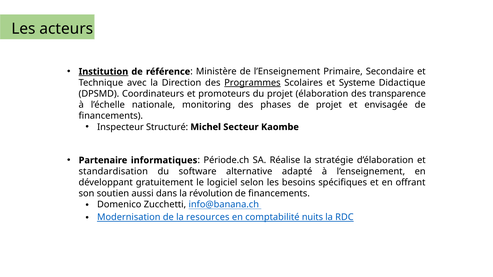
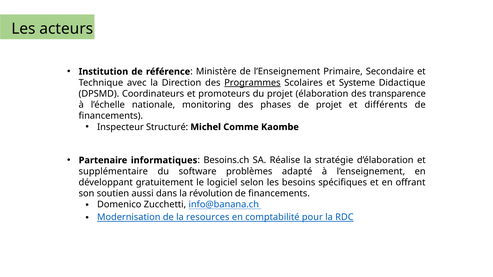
Institution underline: present -> none
envisagée: envisagée -> différents
Secteur: Secteur -> Comme
Période.ch: Période.ch -> Besoins.ch
standardisation: standardisation -> supplémentaire
alternative: alternative -> problèmes
nuits: nuits -> pour
